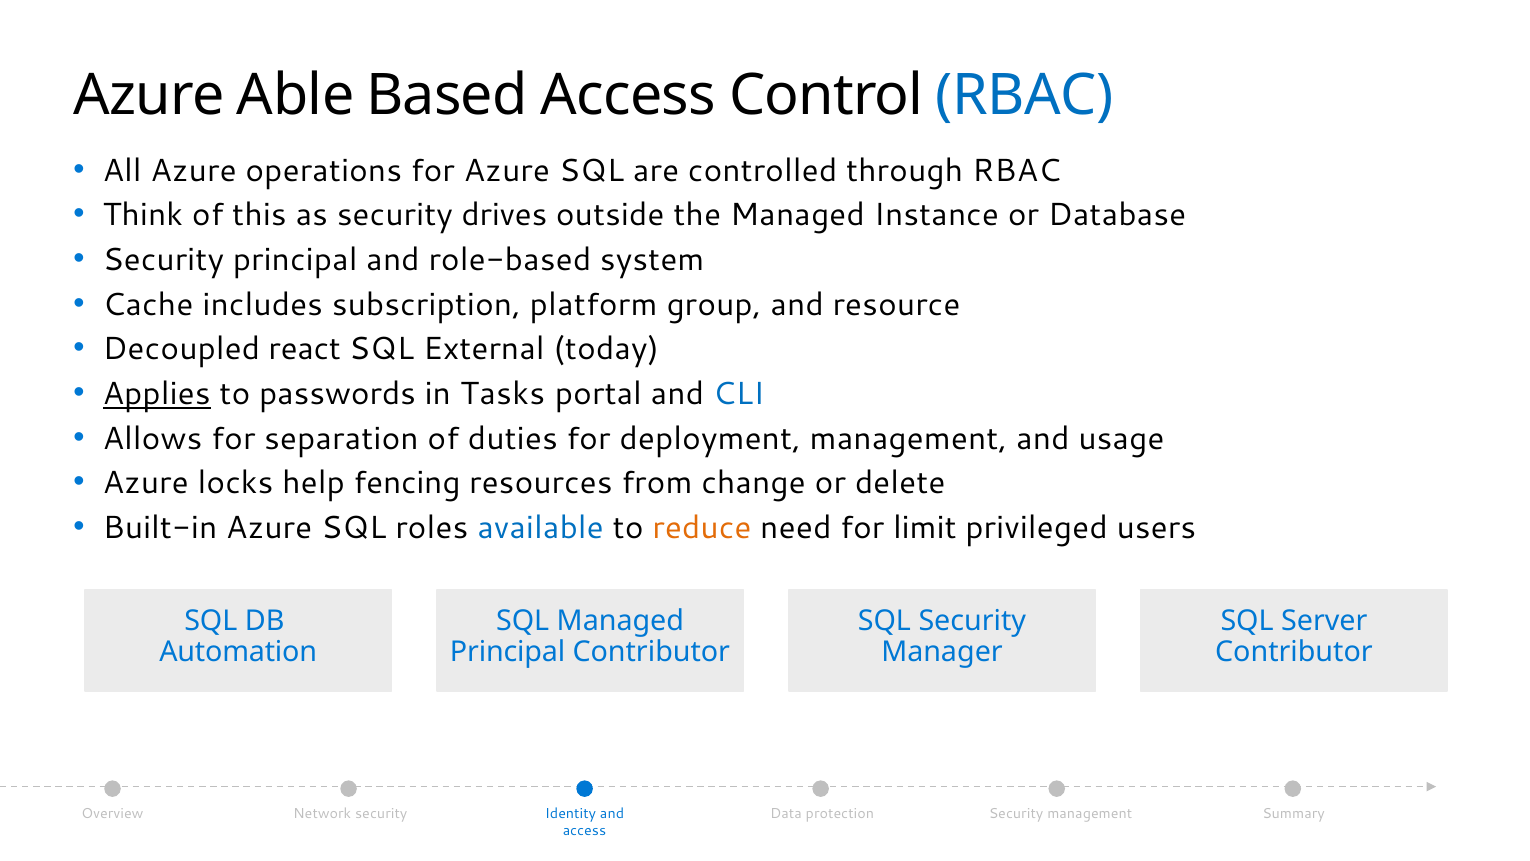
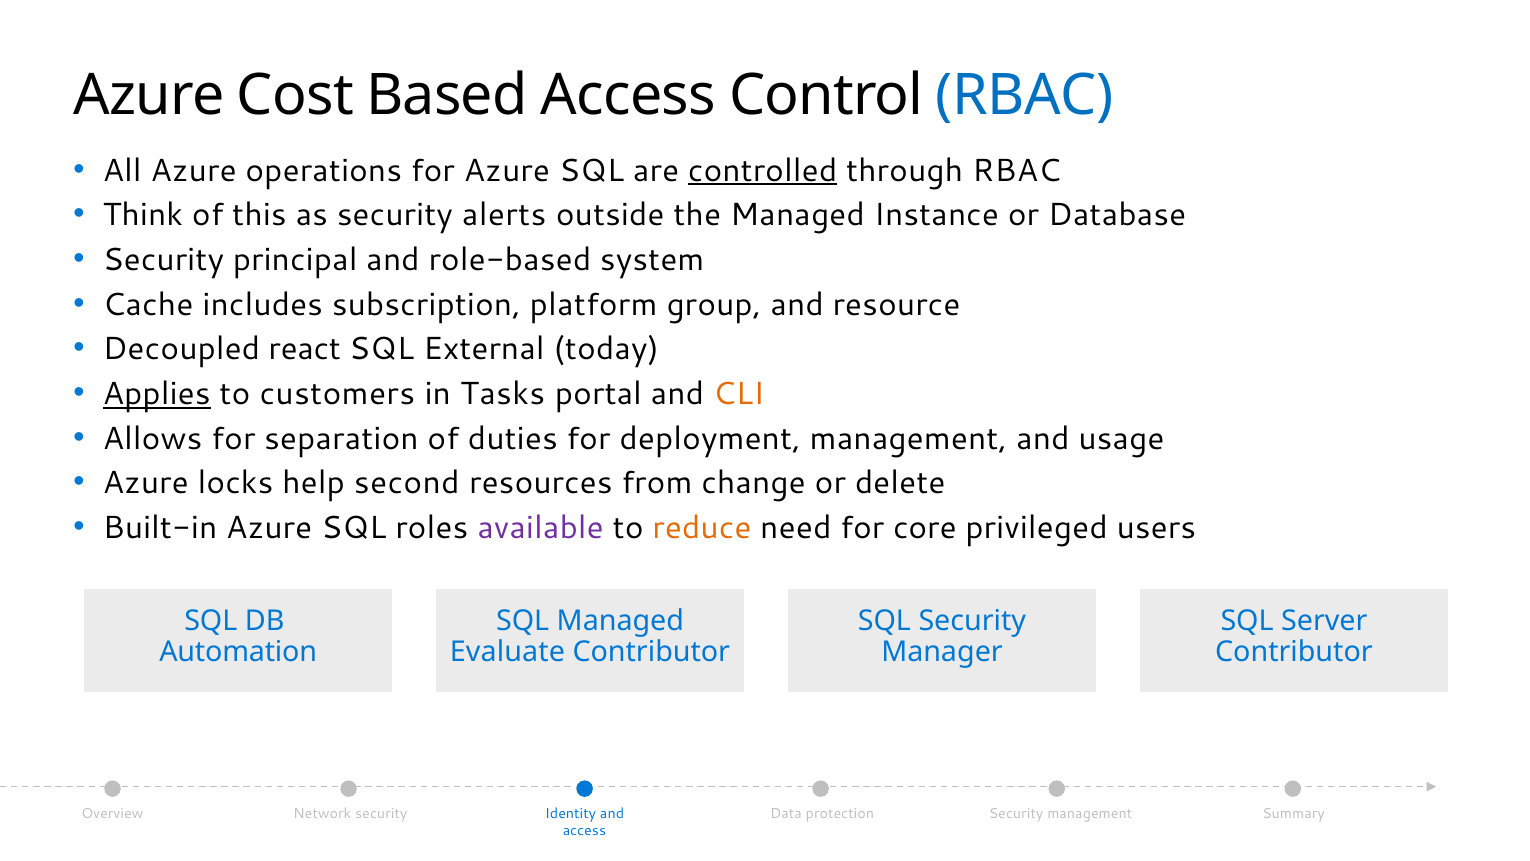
Able: Able -> Cost
controlled underline: none -> present
drives: drives -> alerts
passwords: passwords -> customers
CLI colour: blue -> orange
fencing: fencing -> second
available colour: blue -> purple
limit: limit -> core
Principal at (508, 652): Principal -> Evaluate
